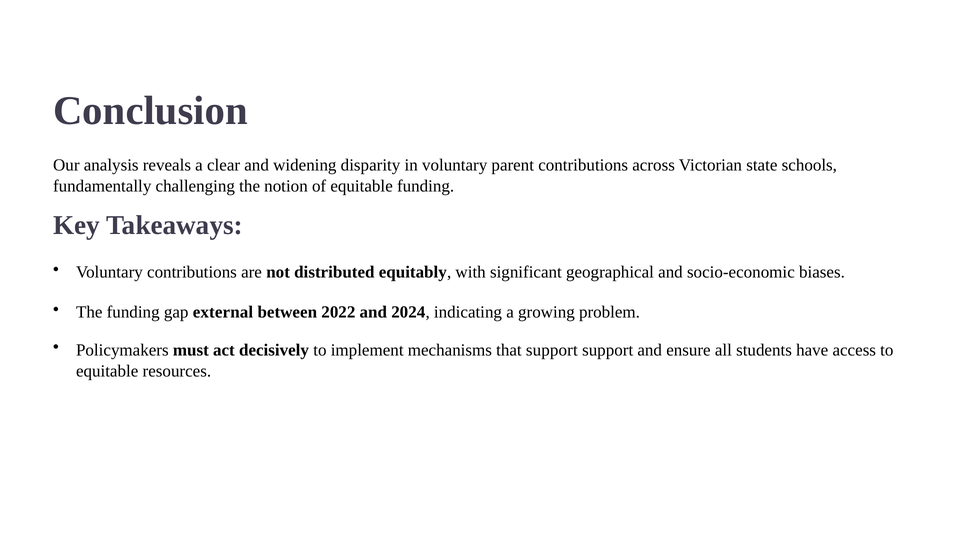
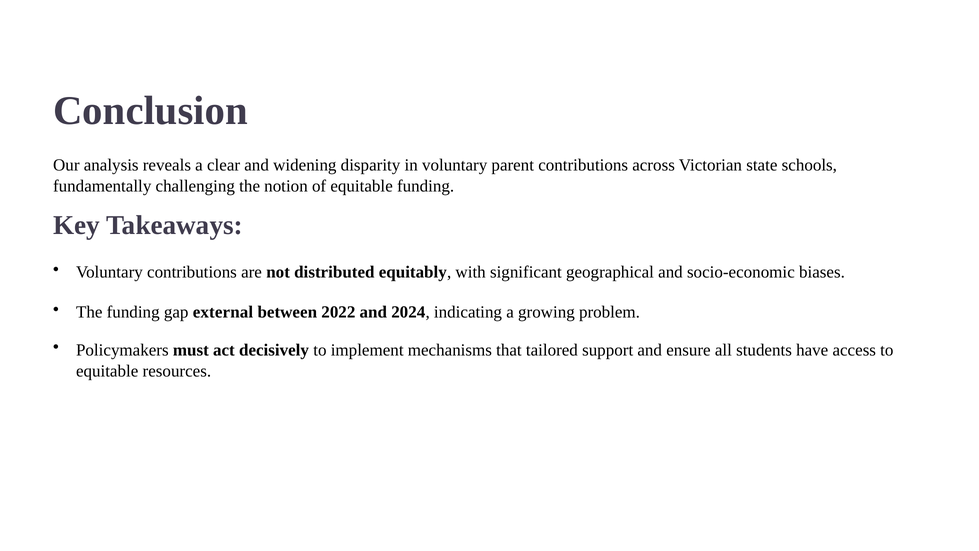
that support: support -> tailored
